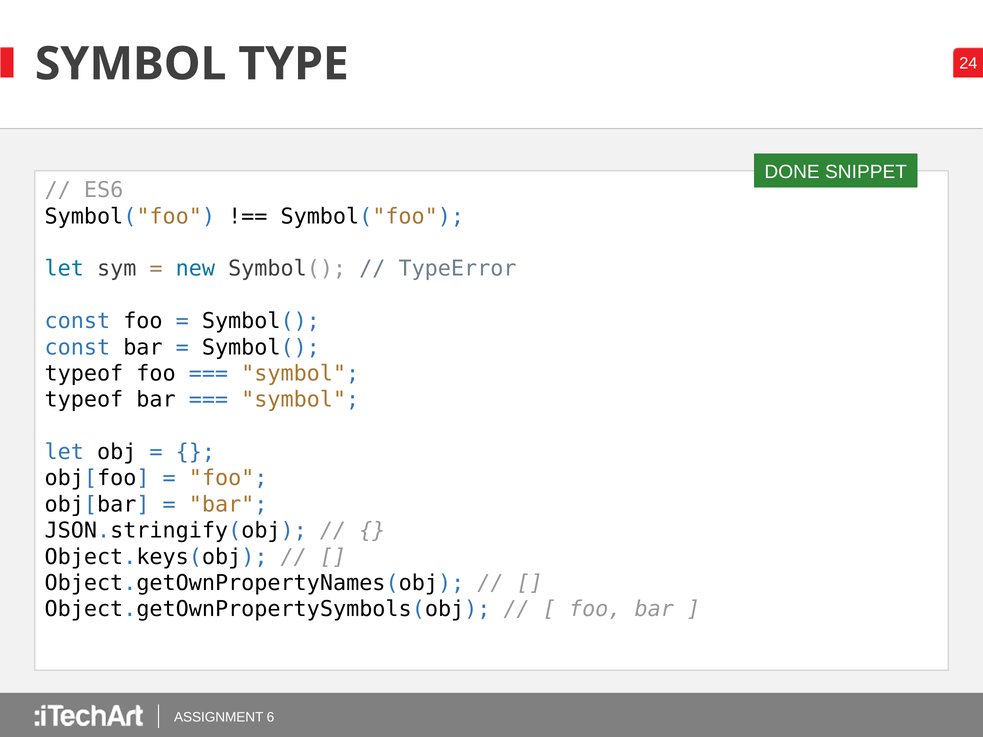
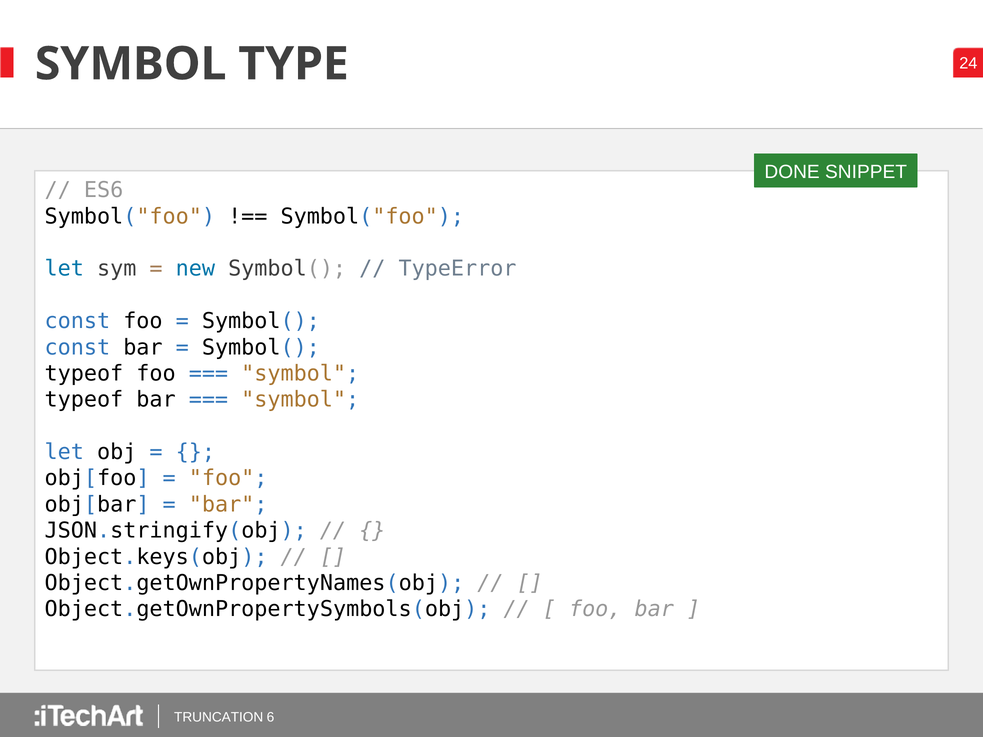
ASSIGNMENT: ASSIGNMENT -> TRUNCATION
